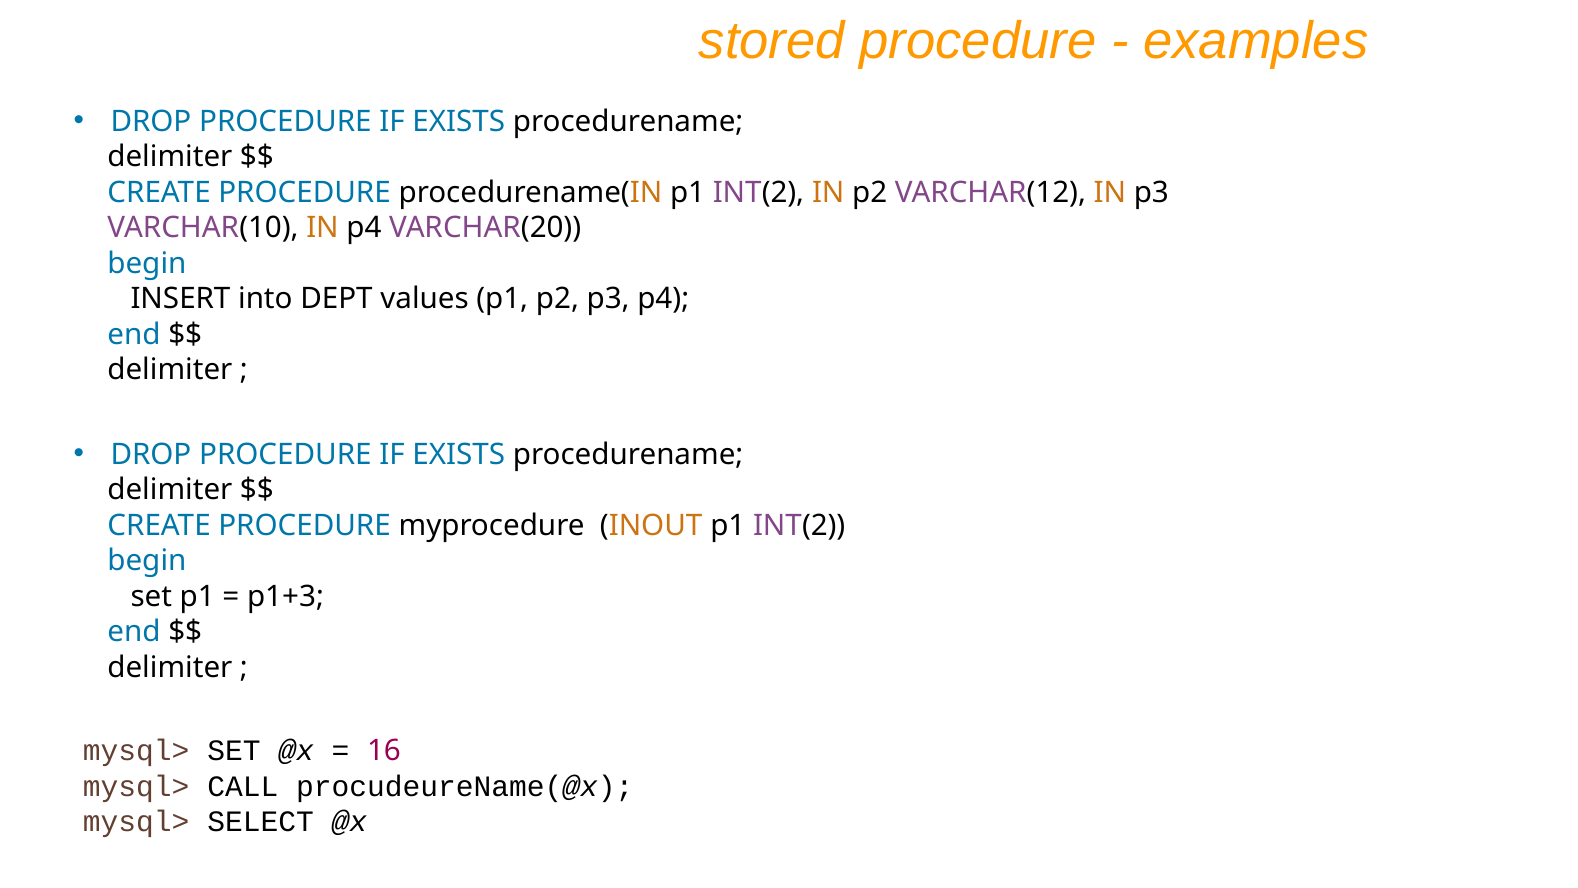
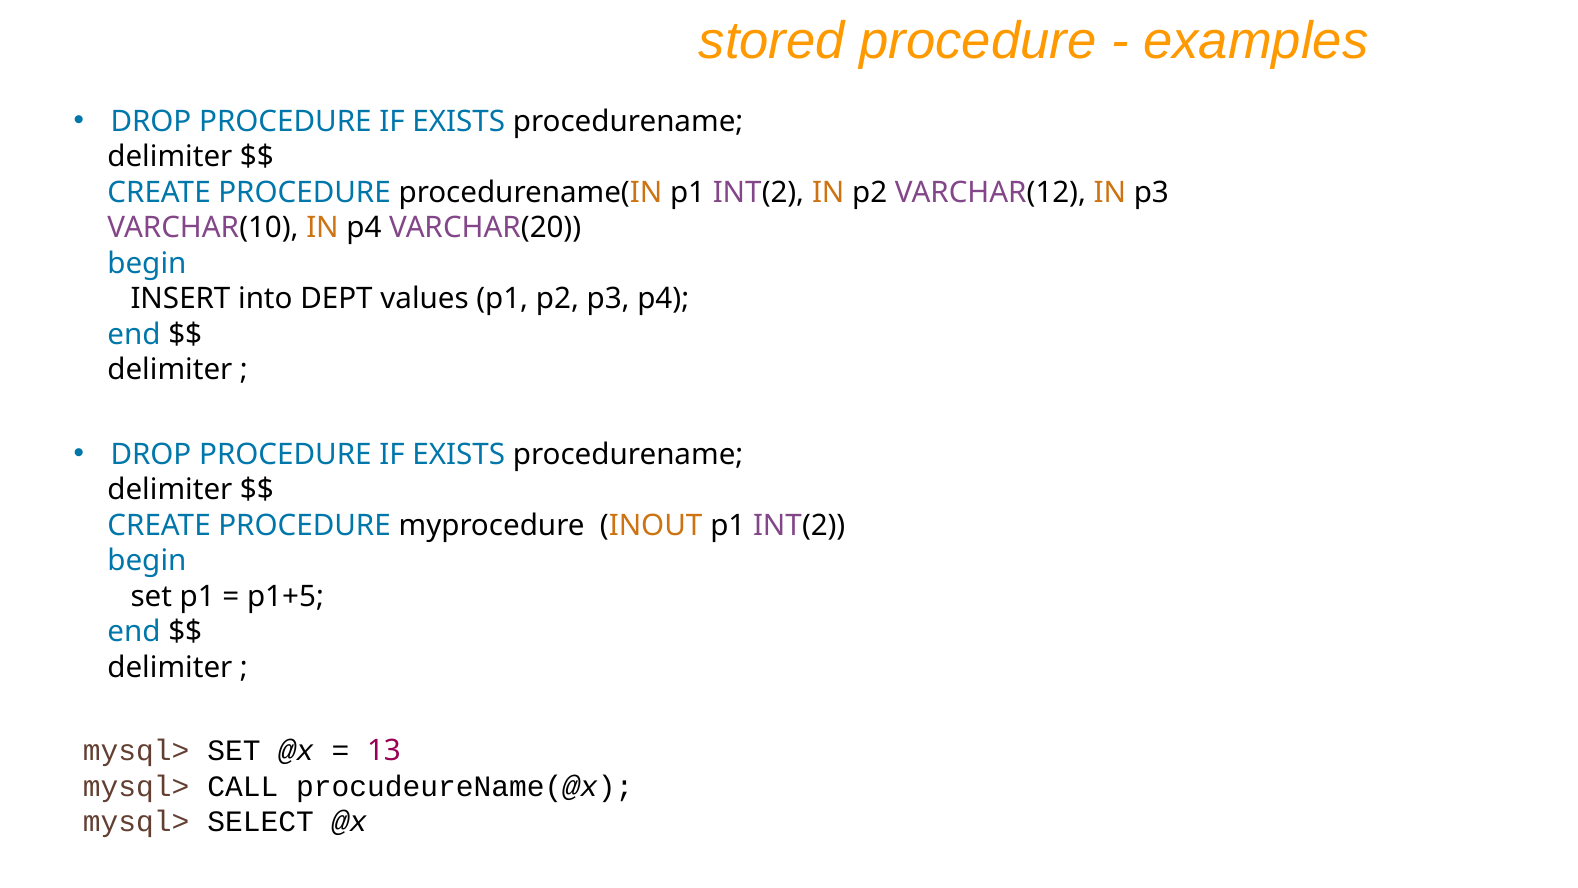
p1+3: p1+3 -> p1+5
16: 16 -> 13
